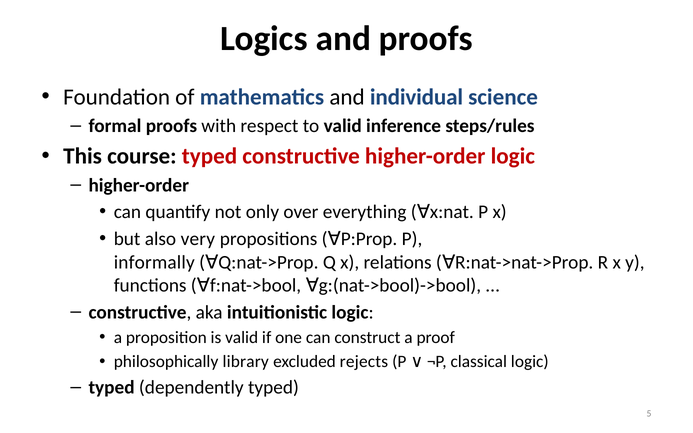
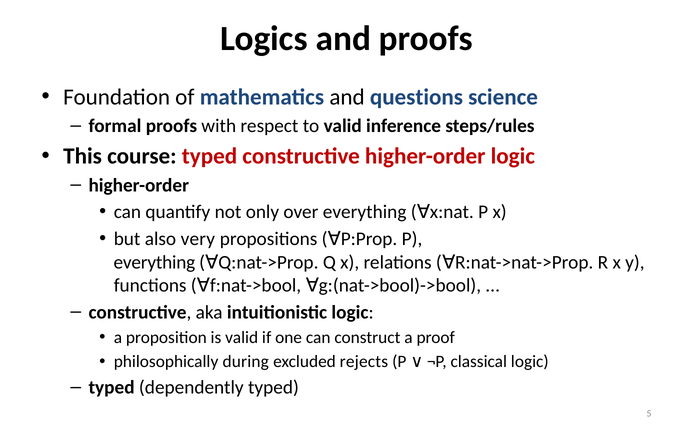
individual: individual -> questions
informally at (154, 262): informally -> everything
library: library -> during
